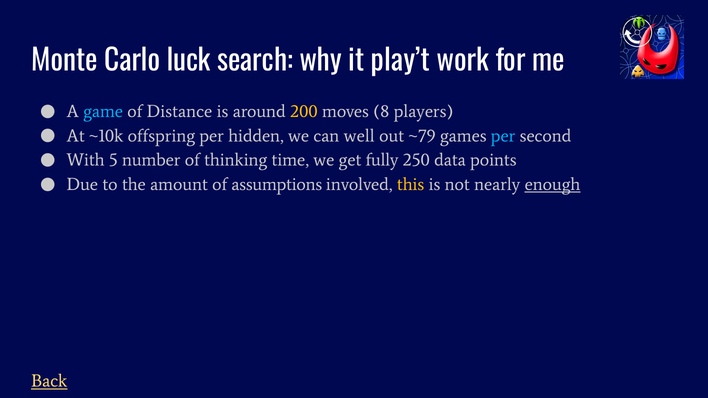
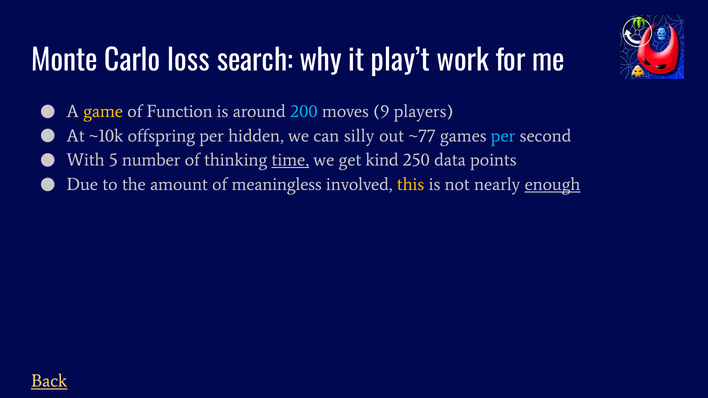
luck: luck -> loss
game colour: light blue -> yellow
Distance: Distance -> Function
200 colour: yellow -> light blue
8: 8 -> 9
well: well -> silly
~79: ~79 -> ~77
time underline: none -> present
fully: fully -> kind
assumptions: assumptions -> meaningless
